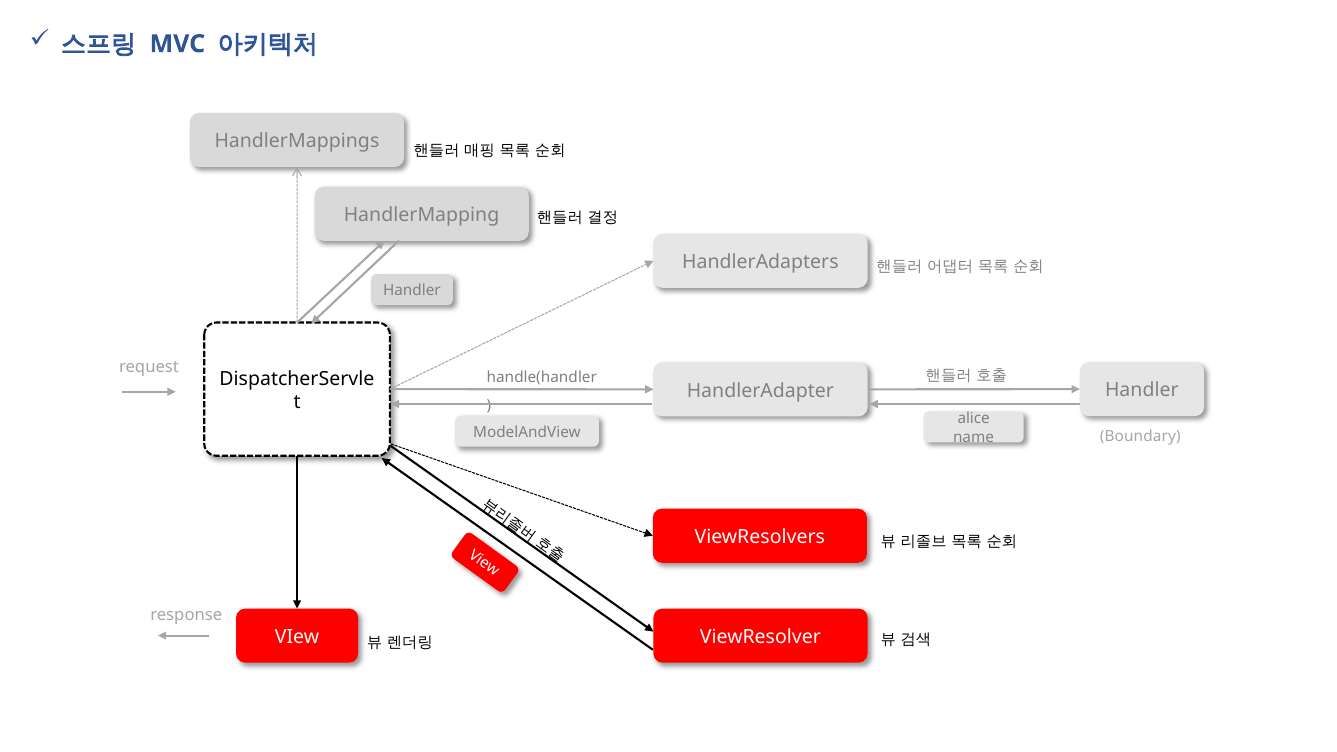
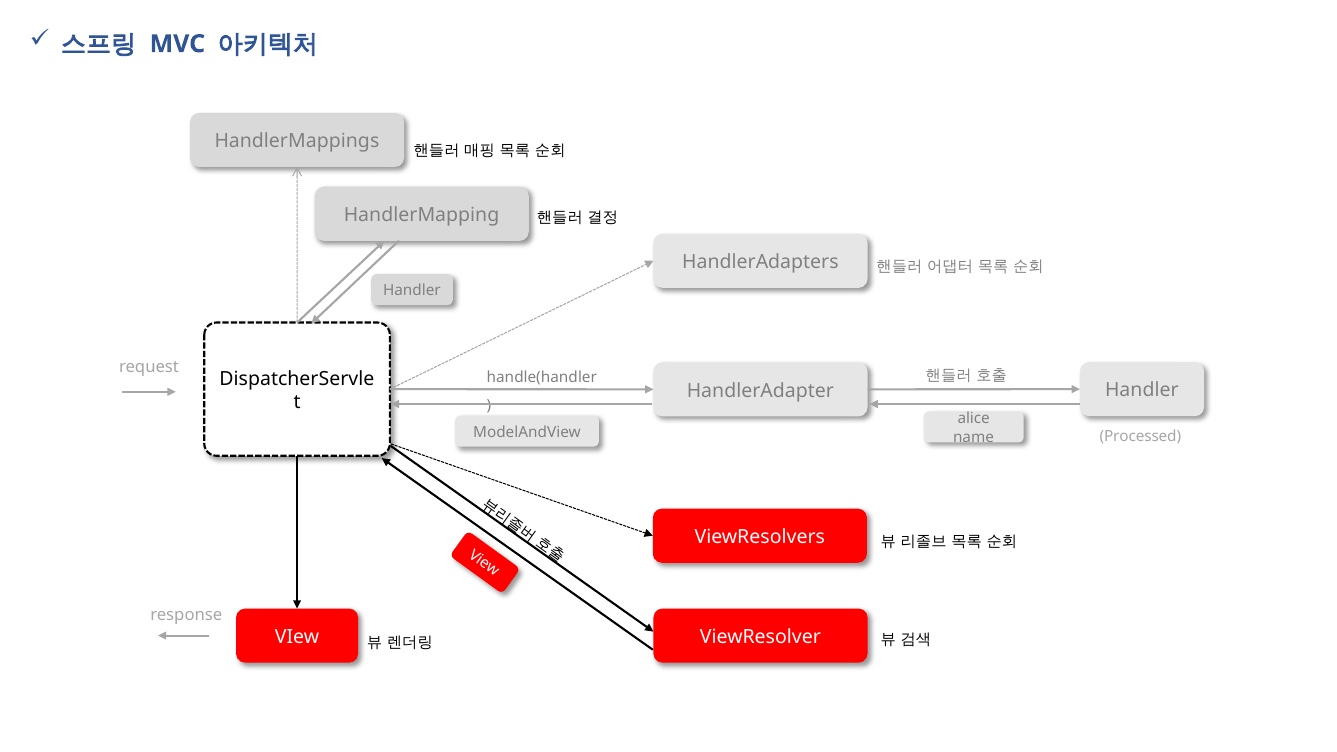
Boundary: Boundary -> Processed
